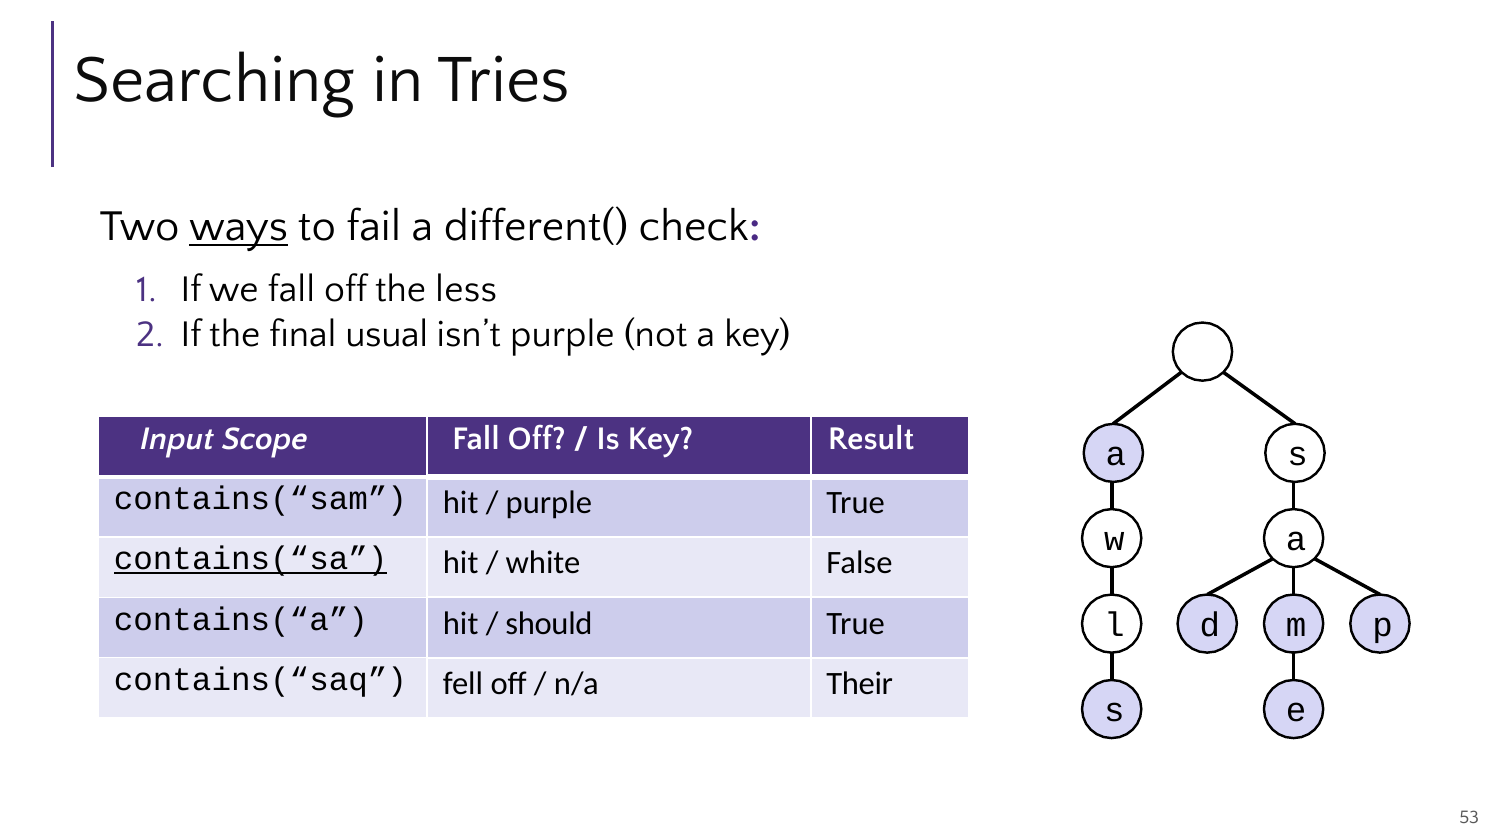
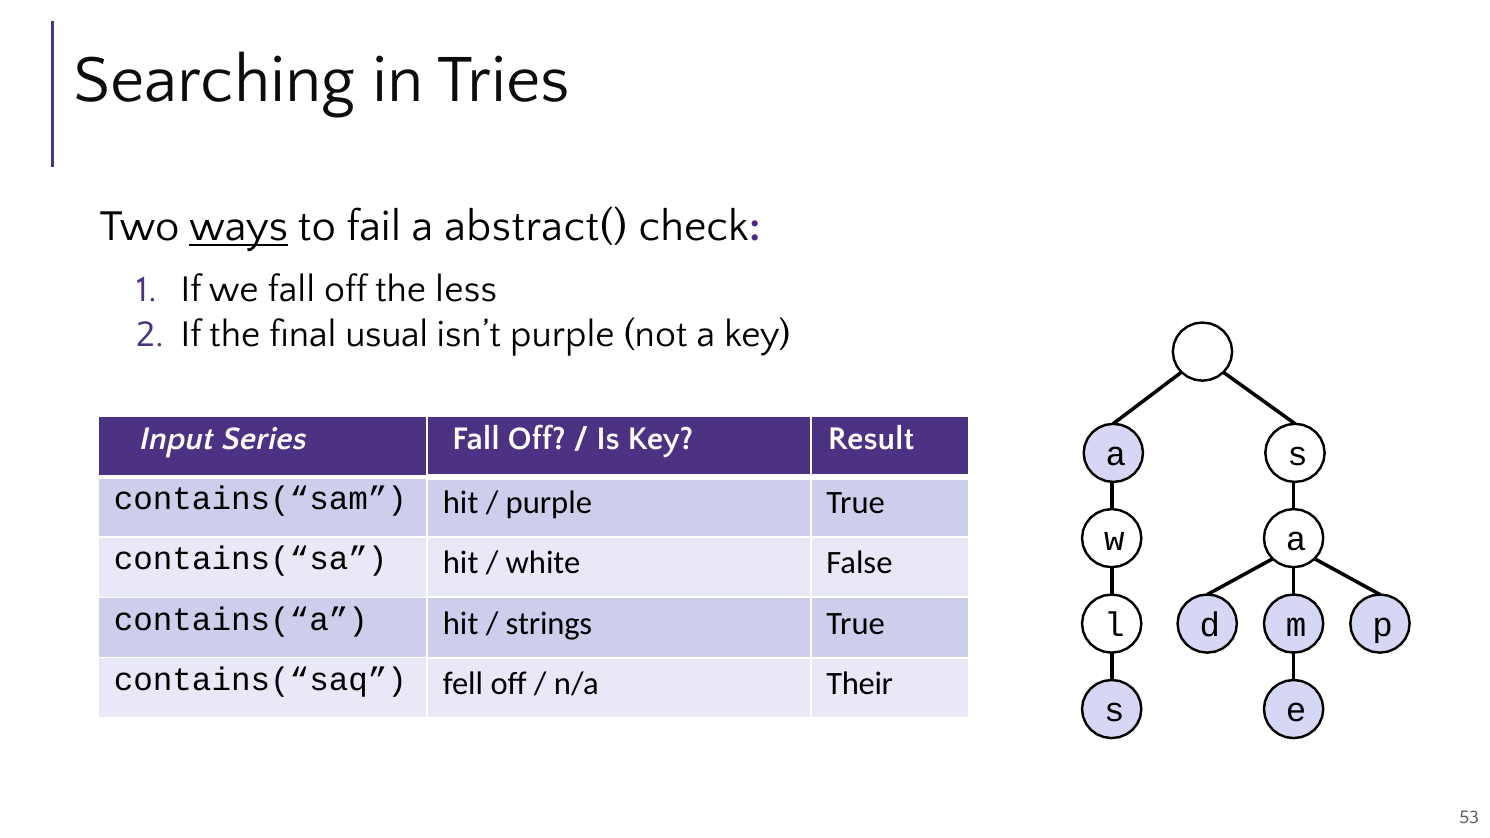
different(: different( -> abstract(
Scope: Scope -> Series
contains(“sa underline: present -> none
should: should -> strings
